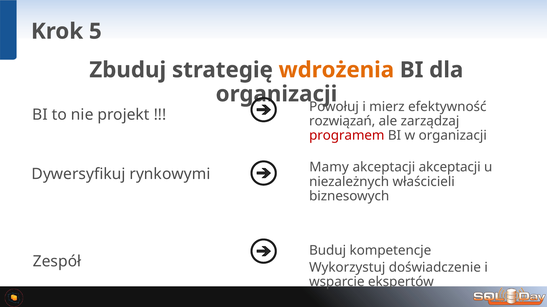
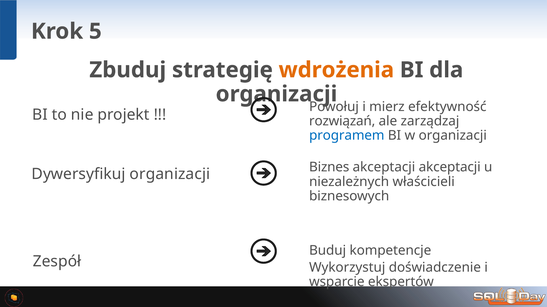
programem colour: red -> blue
Mamy: Mamy -> Biznes
Dywersyfikuj rynkowymi: rynkowymi -> organizacji
